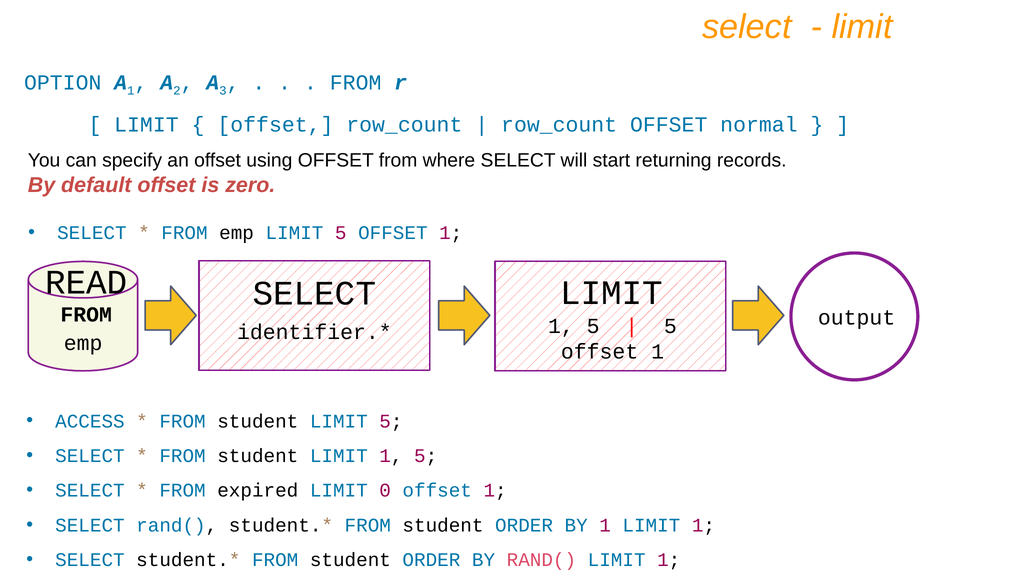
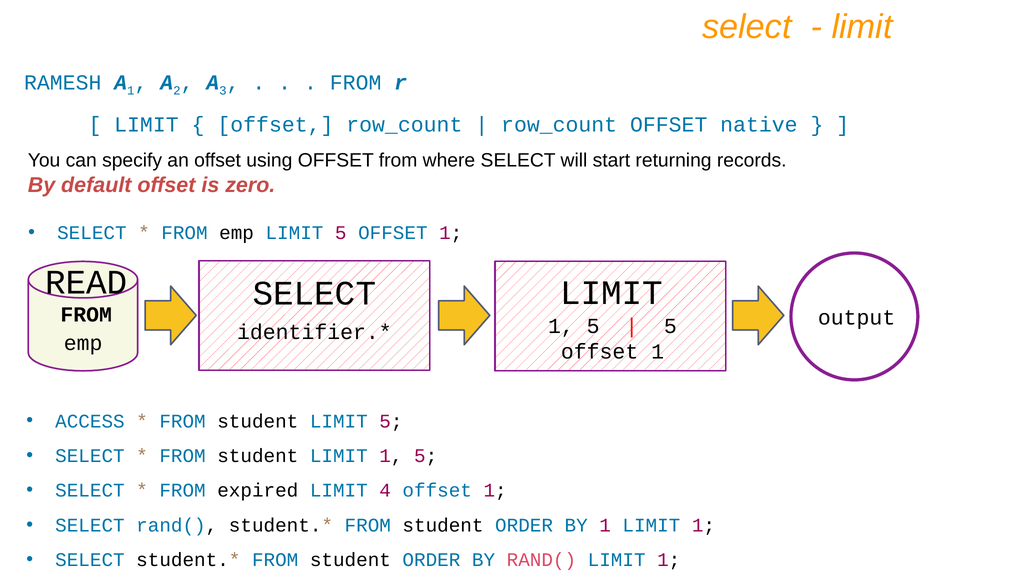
OPTION: OPTION -> RAMESH
normal: normal -> native
0: 0 -> 4
